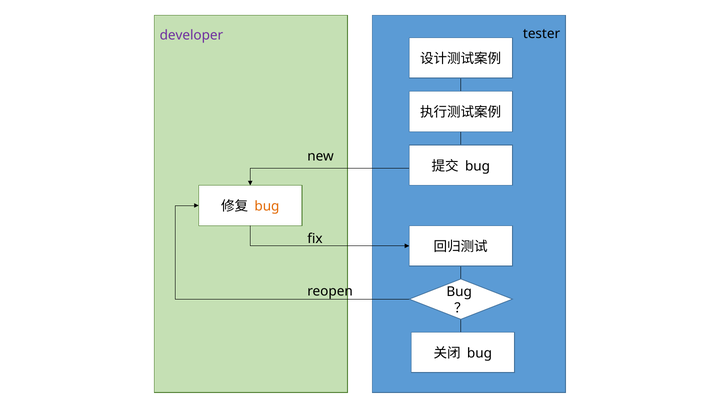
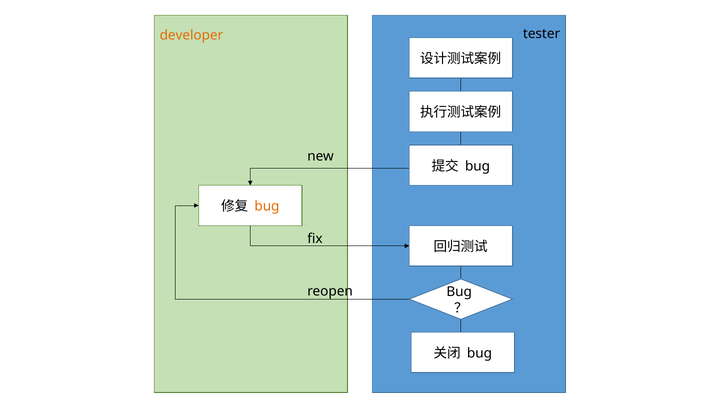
developer colour: purple -> orange
